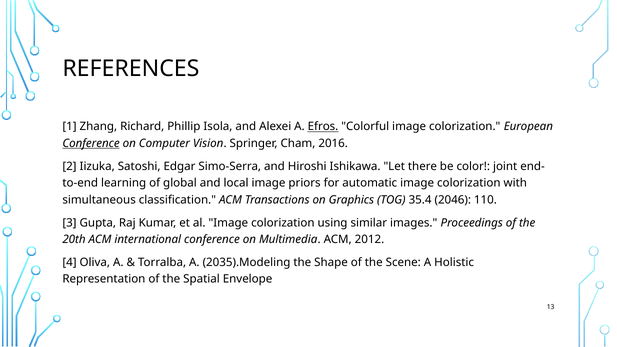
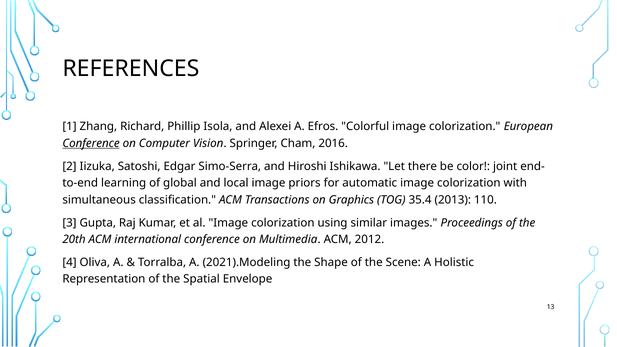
Efros underline: present -> none
2046: 2046 -> 2013
2035).Modeling: 2035).Modeling -> 2021).Modeling
